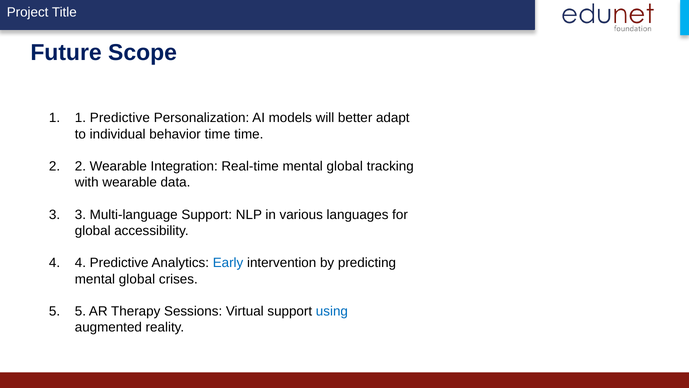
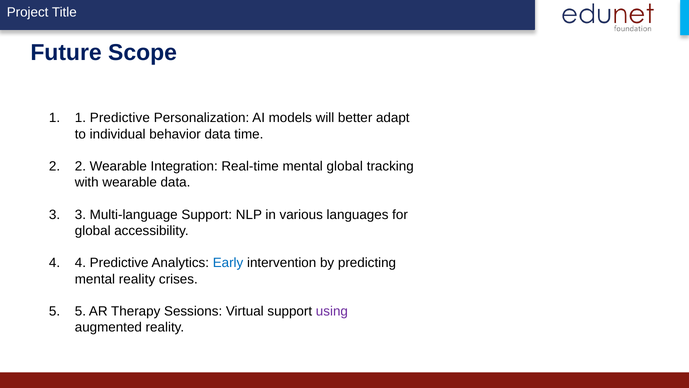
behavior time: time -> data
global at (137, 279): global -> reality
using colour: blue -> purple
